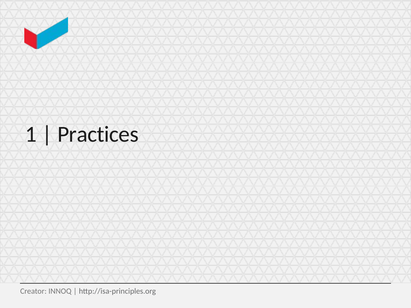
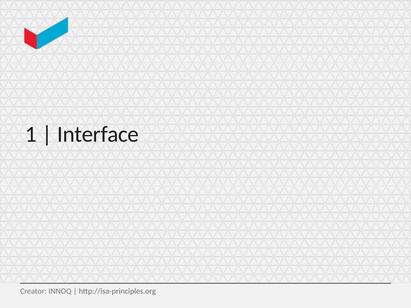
Practices: Practices -> Interface
